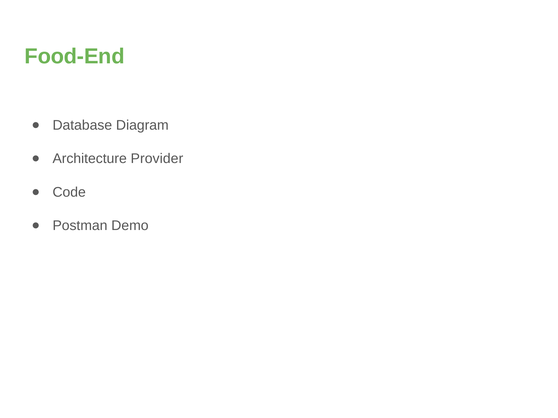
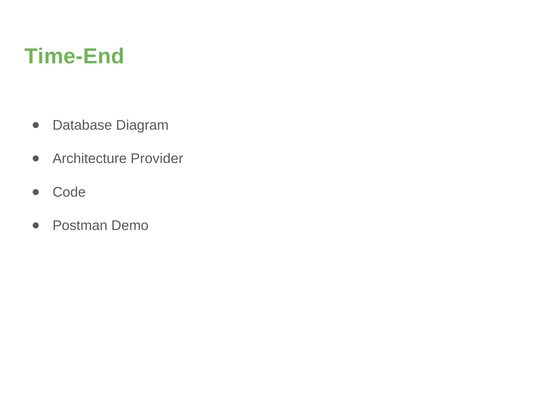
Food-End: Food-End -> Time-End
